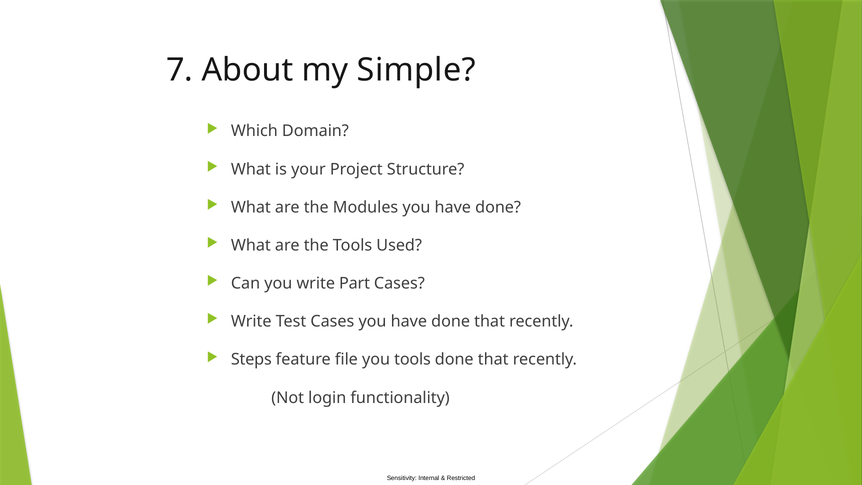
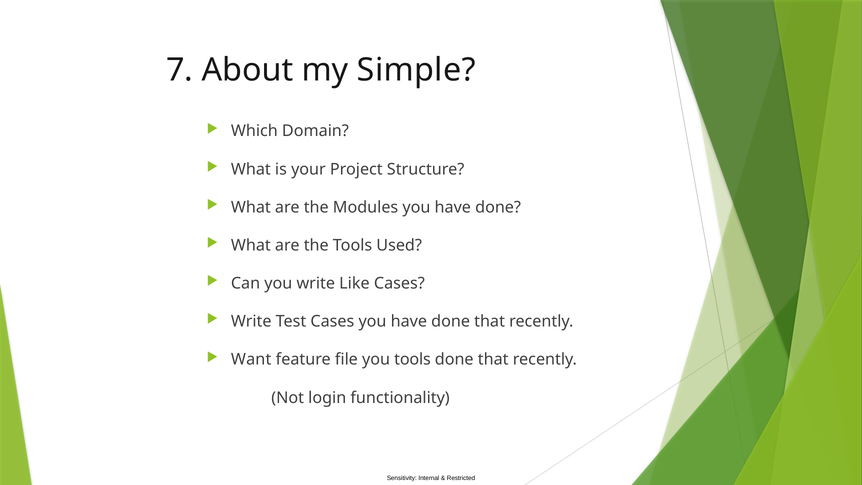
Part: Part -> Like
Steps: Steps -> Want
